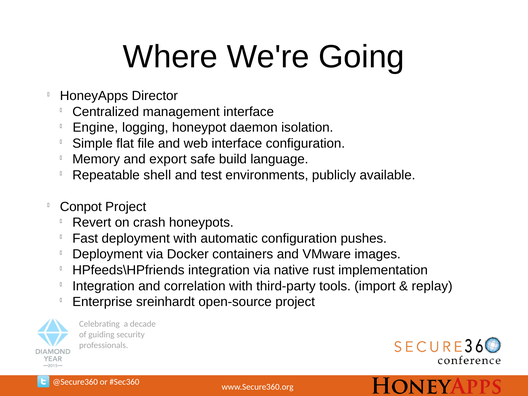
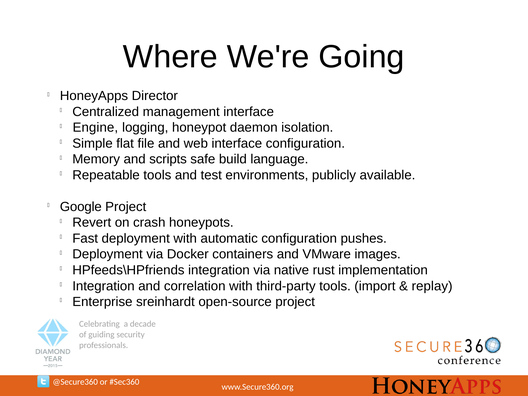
export: export -> scripts
Repeatable shell: shell -> tools
Conpot: Conpot -> Google
